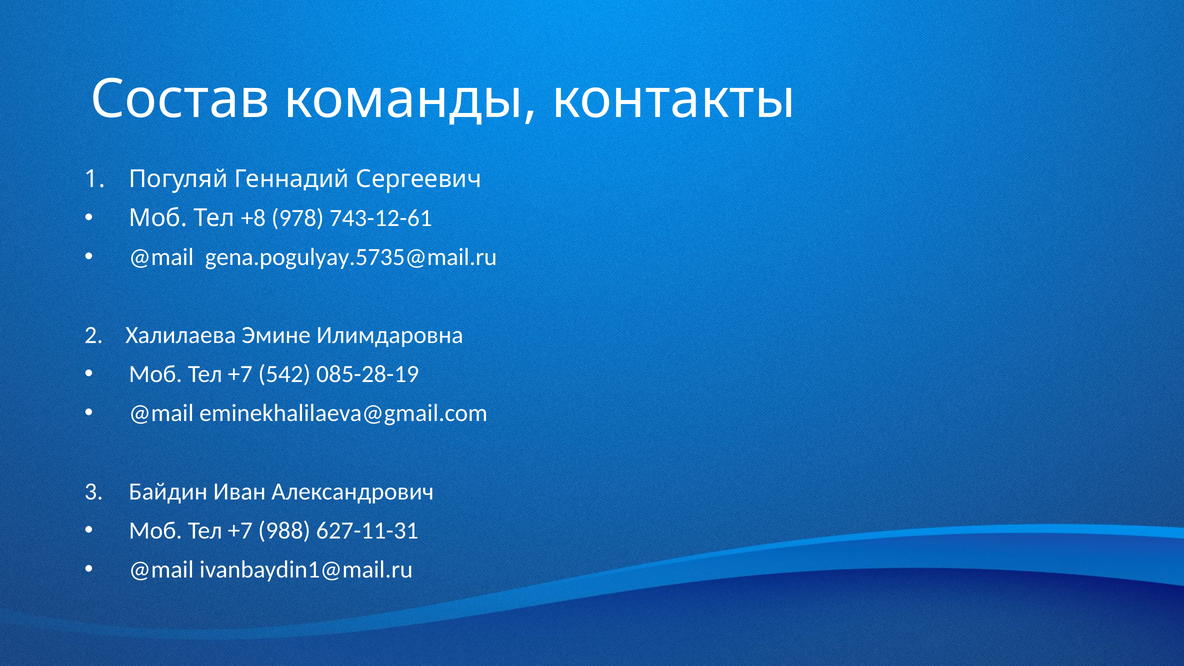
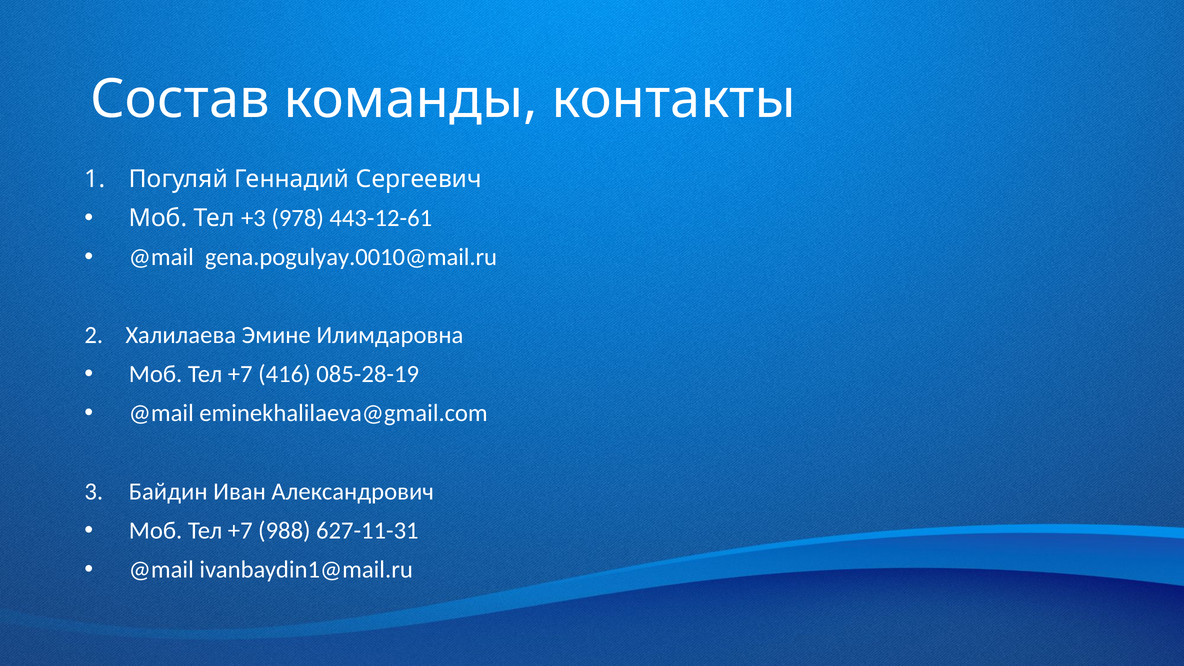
+8: +8 -> +3
743-12-61: 743-12-61 -> 443-12-61
gena.pogulyay.5735@mail.ru: gena.pogulyay.5735@mail.ru -> gena.pogulyay.0010@mail.ru
542: 542 -> 416
